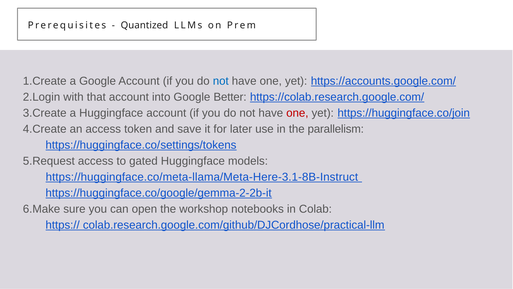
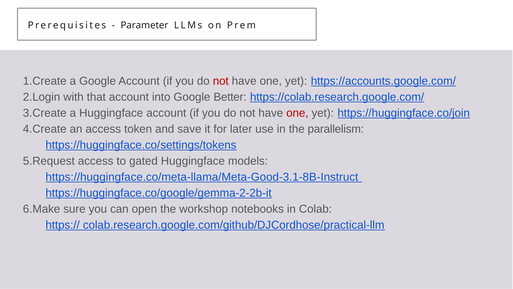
Quantized: Quantized -> Parameter
not at (221, 81) colour: blue -> red
https://huggingface.co/meta-llama/Meta-Here-3.1-8B-Instruct: https://huggingface.co/meta-llama/Meta-Here-3.1-8B-Instruct -> https://huggingface.co/meta-llama/Meta-Good-3.1-8B-Instruct
